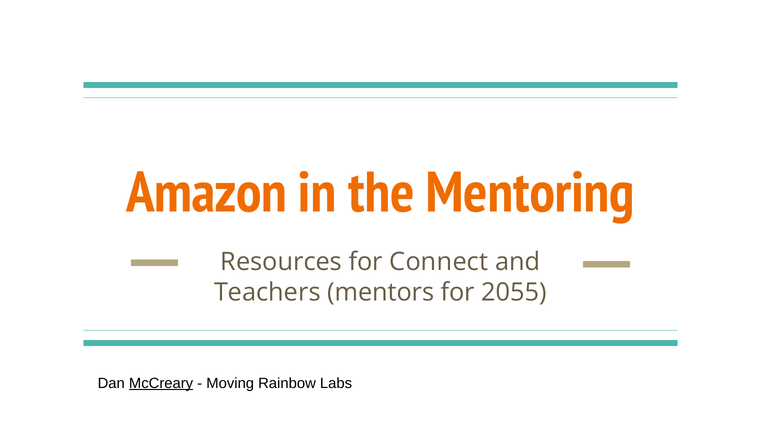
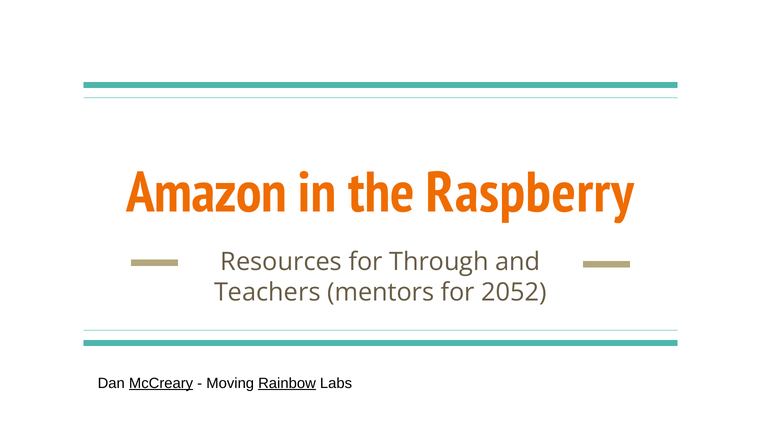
Mentoring: Mentoring -> Raspberry
Connect: Connect -> Through
2055: 2055 -> 2052
Rainbow underline: none -> present
